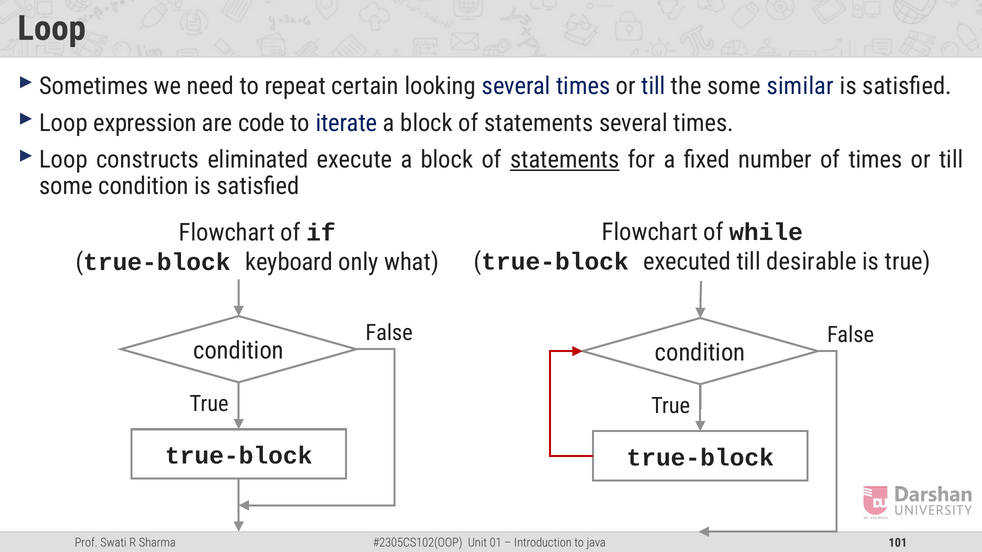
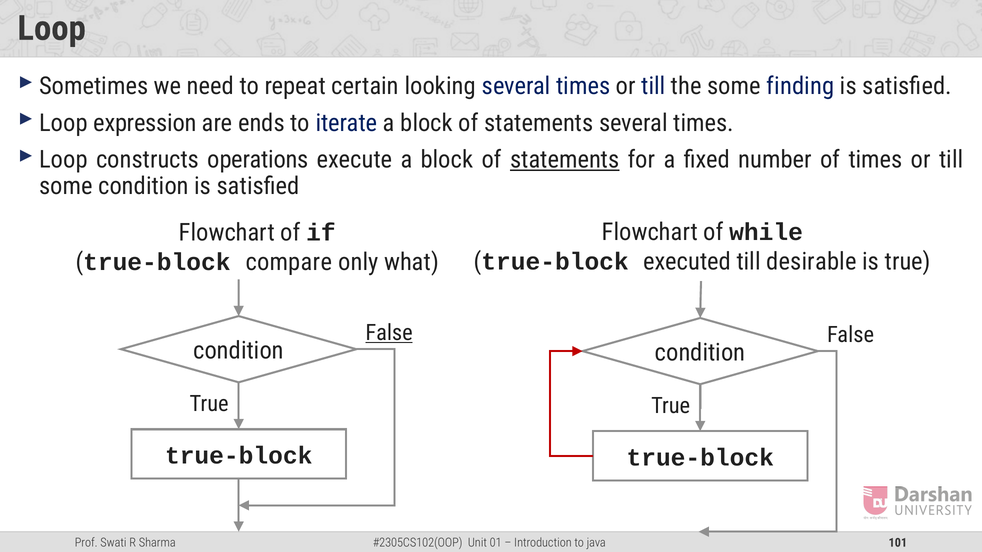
similar: similar -> finding
code: code -> ends
eliminated: eliminated -> operations
keyboard: keyboard -> compare
False at (389, 333) underline: none -> present
